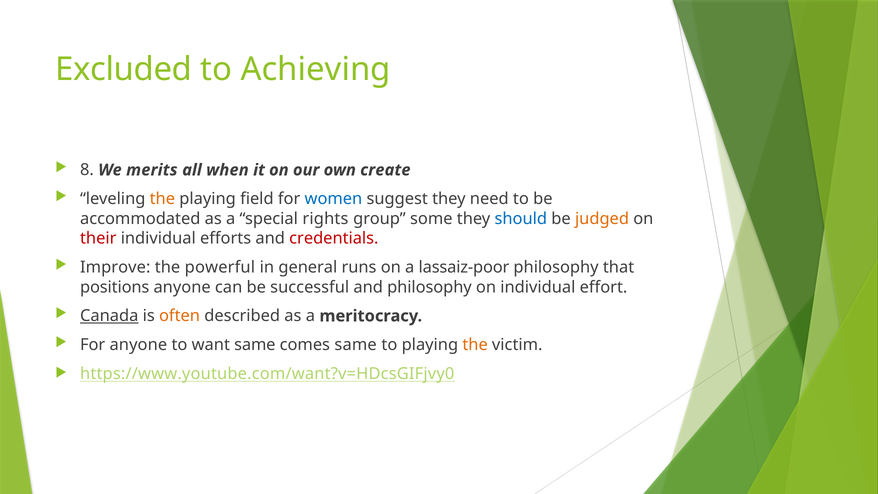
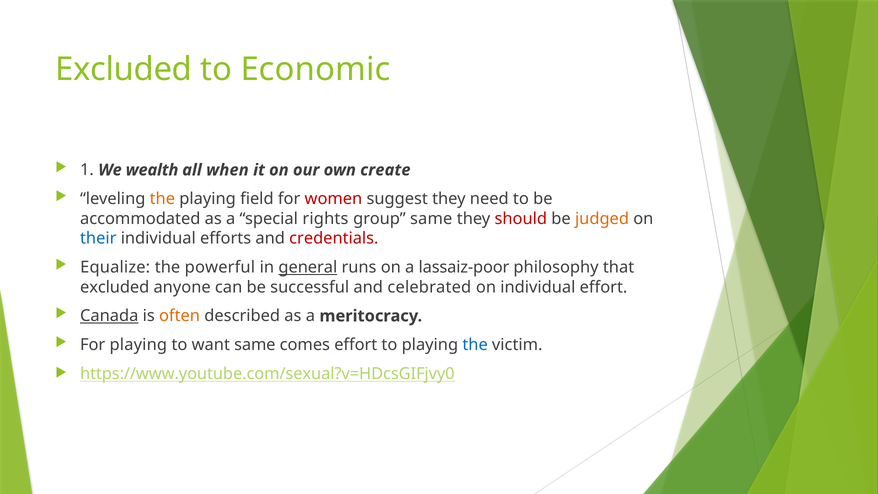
Achieving: Achieving -> Economic
8: 8 -> 1
merits: merits -> wealth
women colour: blue -> red
group some: some -> same
should colour: blue -> red
their colour: red -> blue
Improve: Improve -> Equalize
general underline: none -> present
positions at (115, 287): positions -> excluded
and philosophy: philosophy -> celebrated
For anyone: anyone -> playing
comes same: same -> effort
the at (475, 345) colour: orange -> blue
https://www.youtube.com/want?v=HDcsGIFjvy0: https://www.youtube.com/want?v=HDcsGIFjvy0 -> https://www.youtube.com/sexual?v=HDcsGIFjvy0
